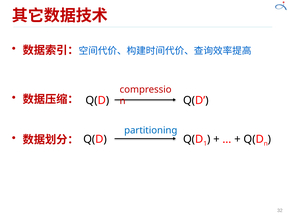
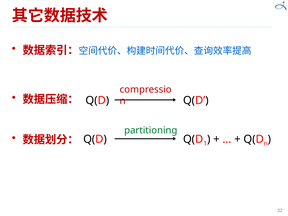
partitioning colour: blue -> green
